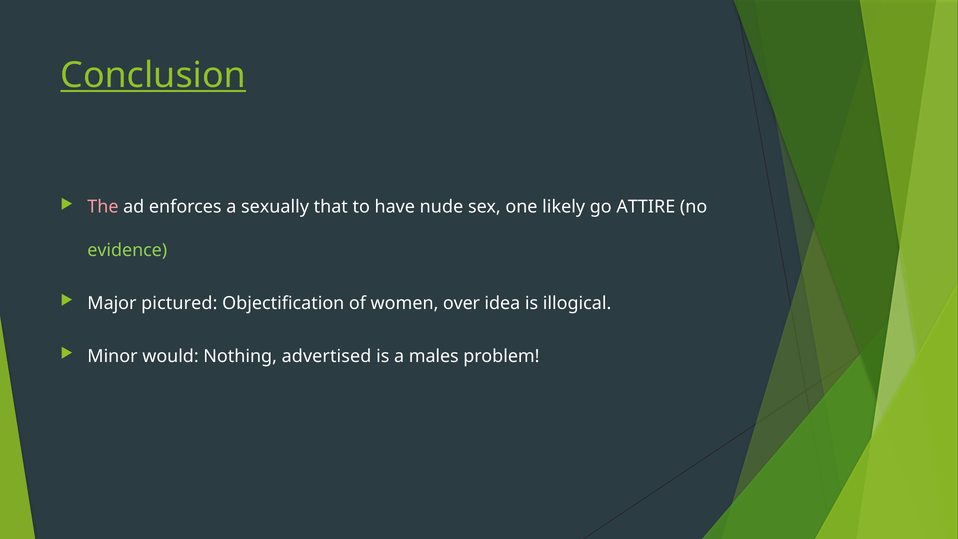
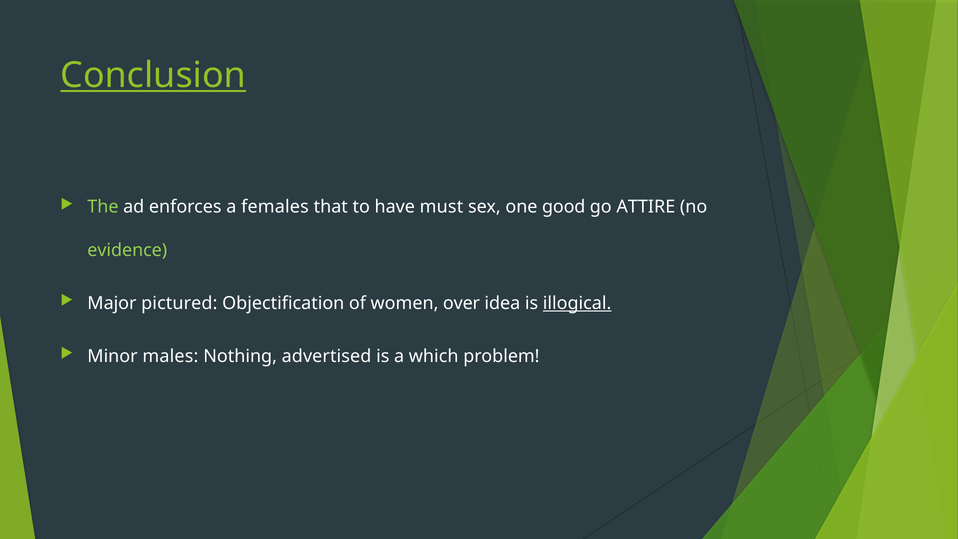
The colour: pink -> light green
sexually: sexually -> females
nude: nude -> must
likely: likely -> good
illogical underline: none -> present
would: would -> males
males: males -> which
